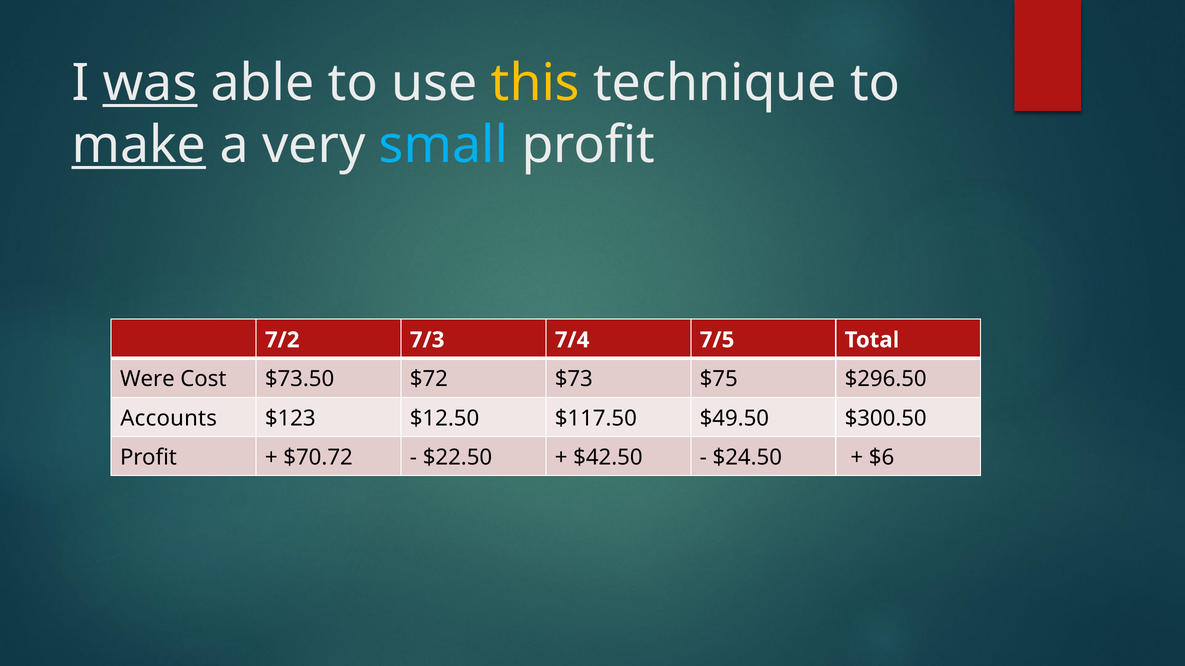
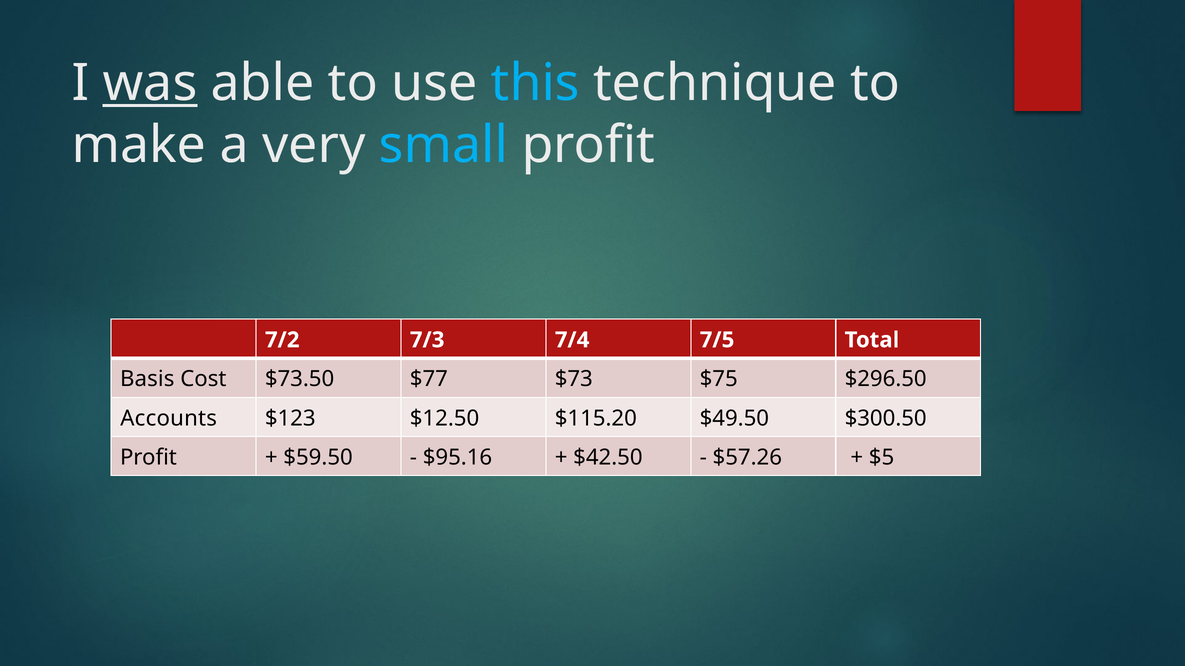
this colour: yellow -> light blue
make underline: present -> none
Were: Were -> Basis
$72: $72 -> $77
$117.50: $117.50 -> $115.20
$70.72: $70.72 -> $59.50
$22.50: $22.50 -> $95.16
$24.50: $24.50 -> $57.26
$6: $6 -> $5
